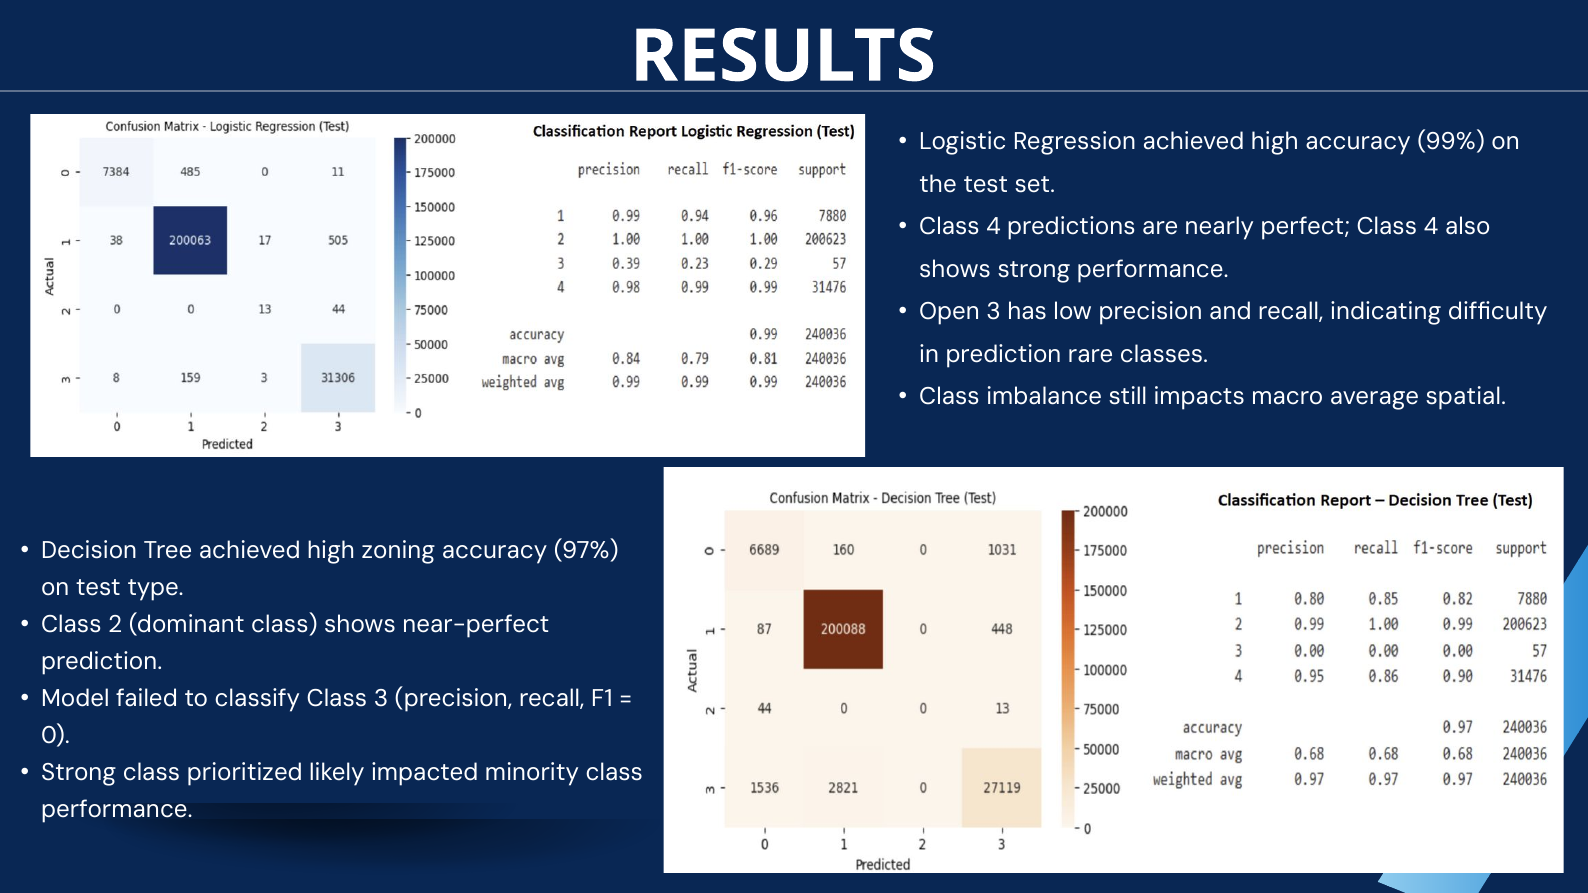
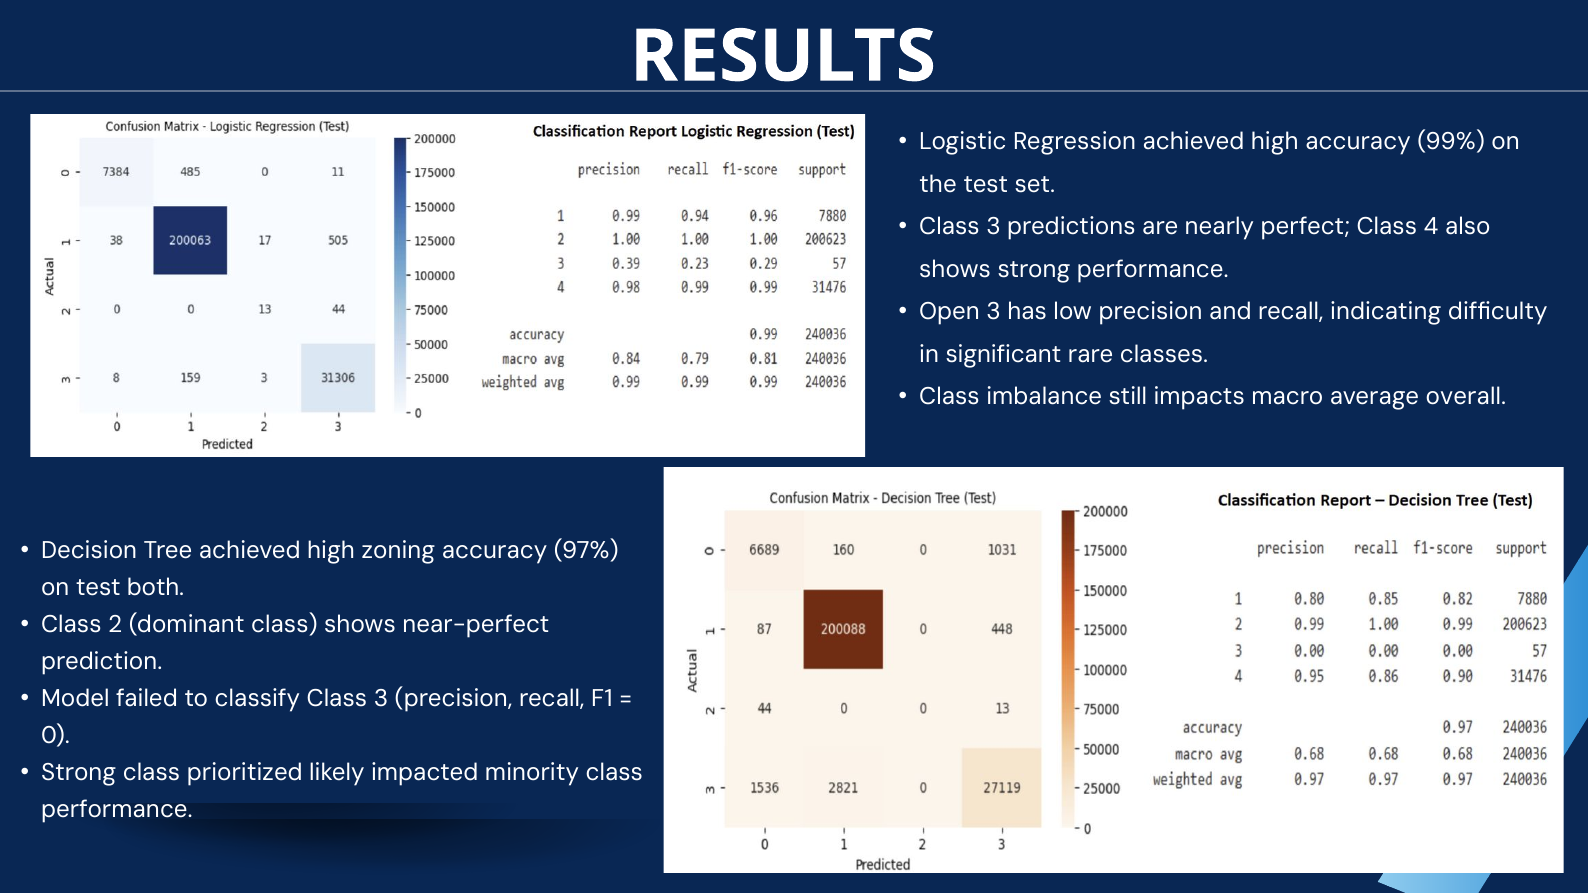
4 at (993, 227): 4 -> 3
in prediction: prediction -> significant
spatial: spatial -> overall
type: type -> both
